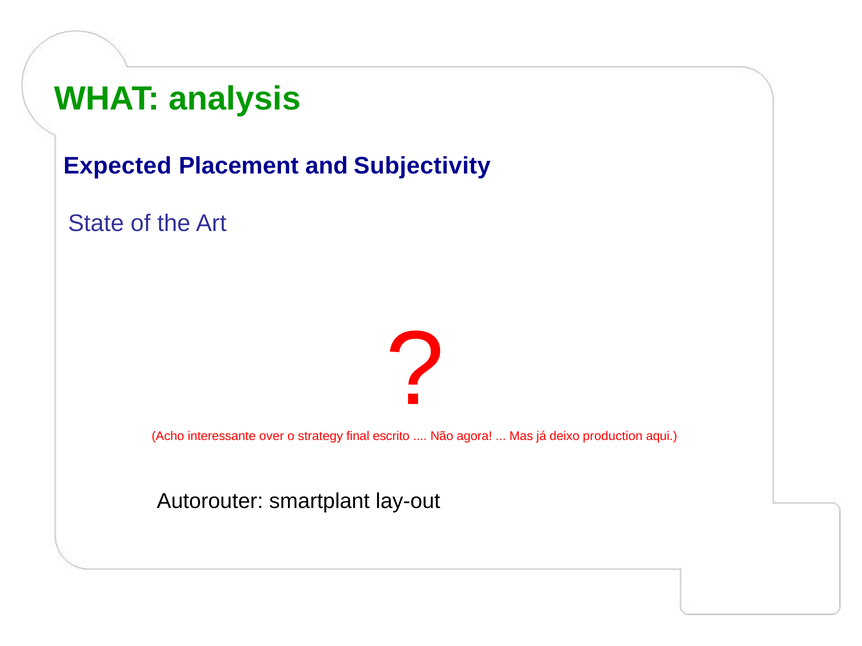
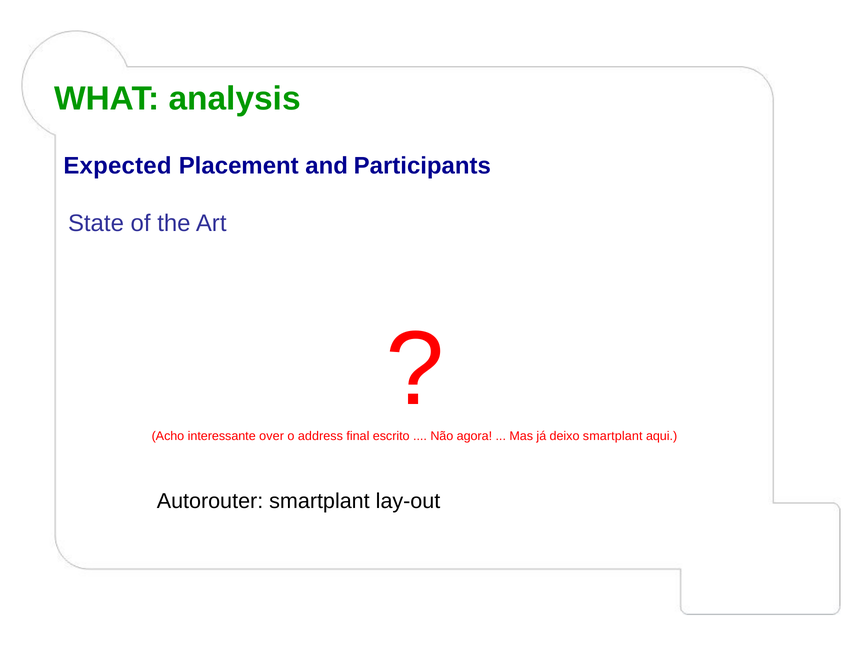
Subjectivity: Subjectivity -> Participants
strategy: strategy -> address
deixo production: production -> smartplant
